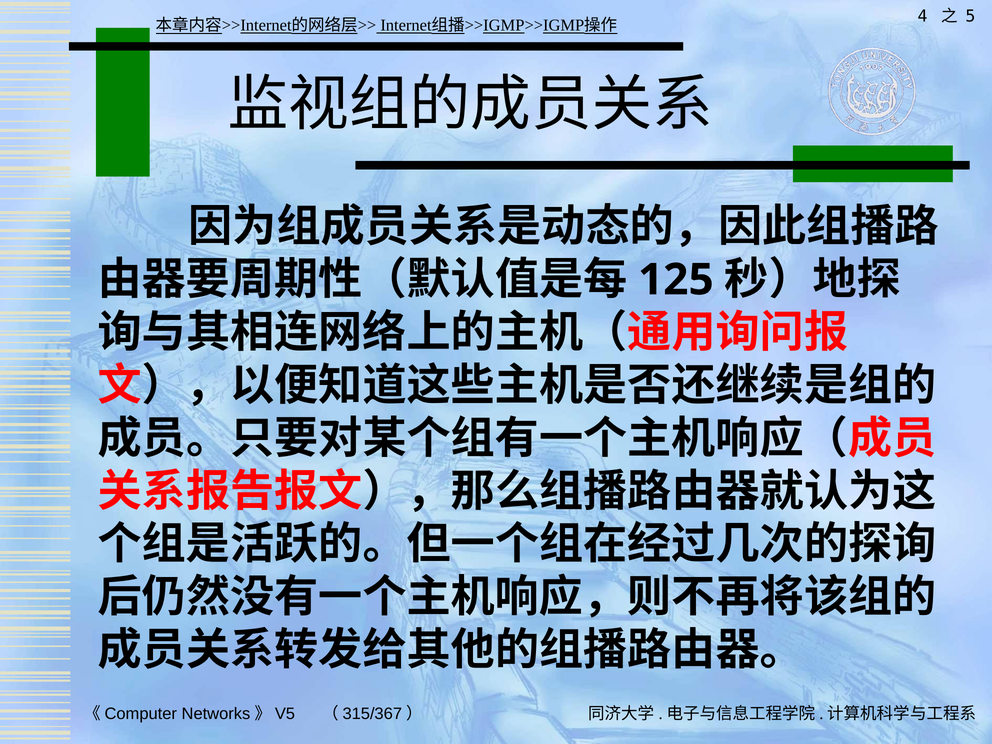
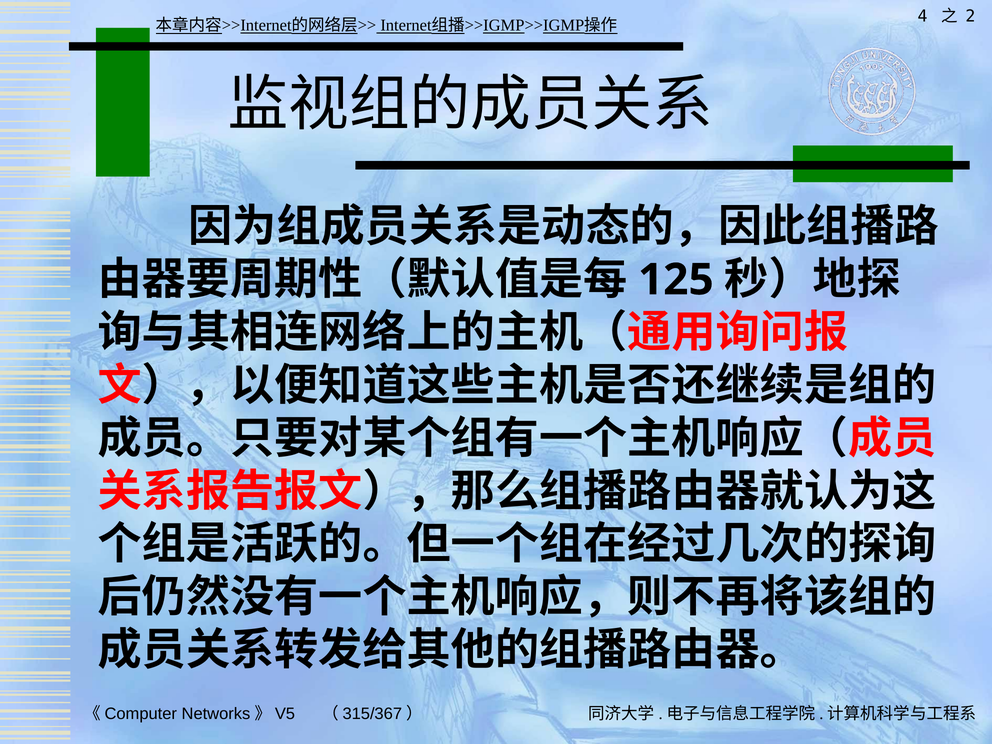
5: 5 -> 2
